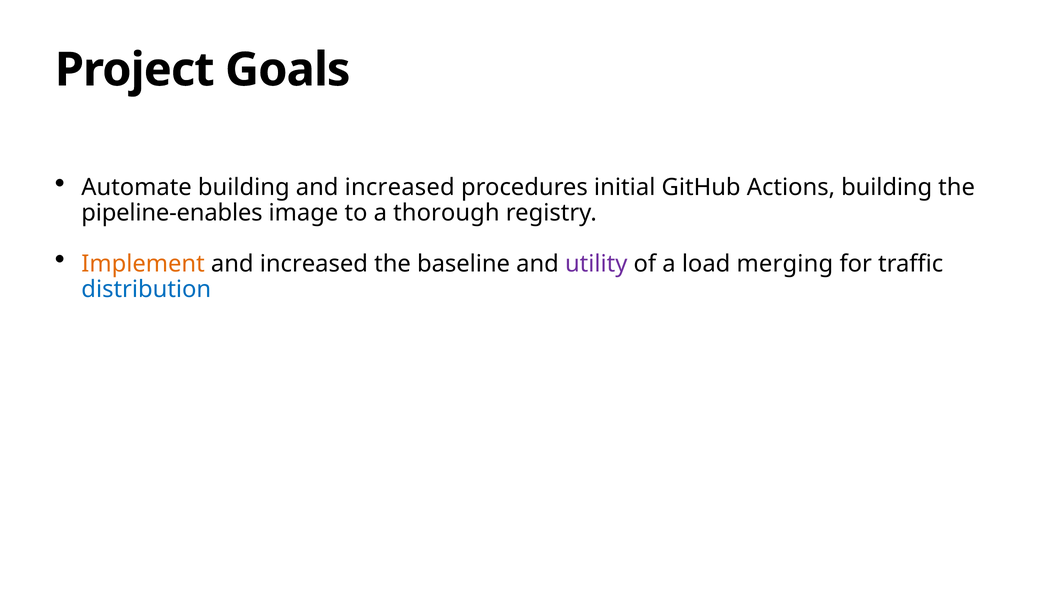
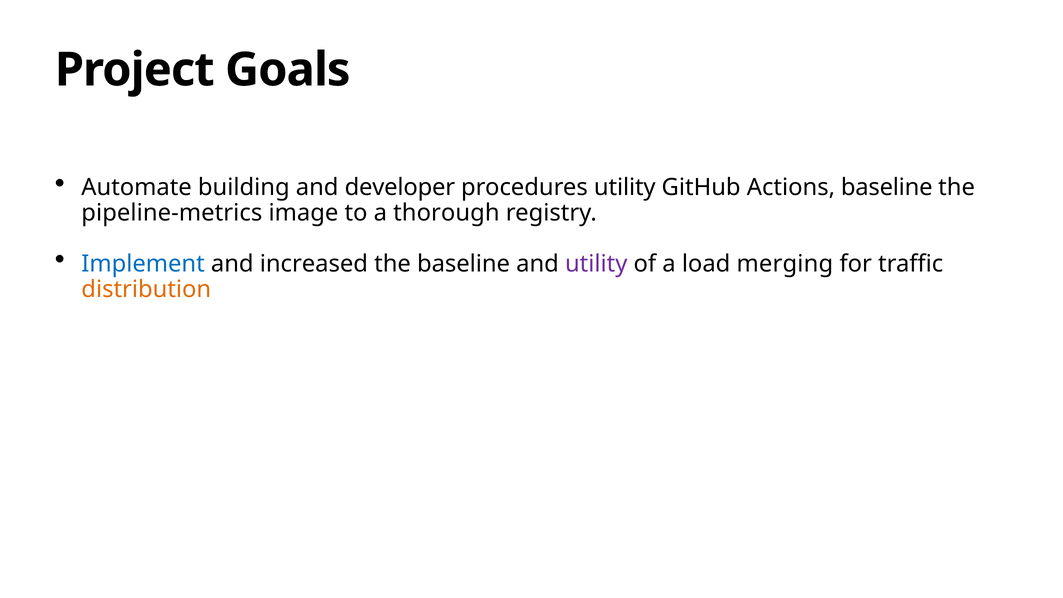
building and increased: increased -> developer
procedures initial: initial -> utility
Actions building: building -> baseline
pipeline-enables: pipeline-enables -> pipeline-metrics
Implement colour: orange -> blue
distribution colour: blue -> orange
